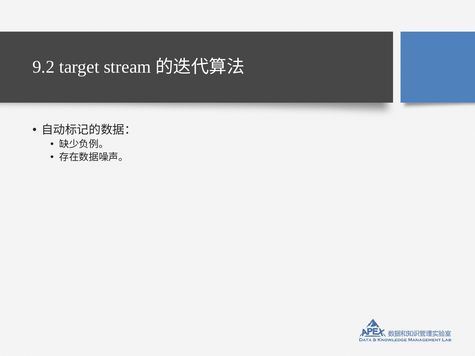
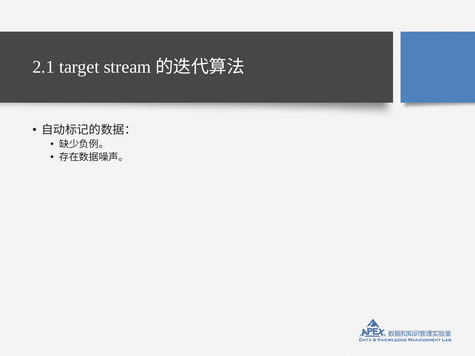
9.2: 9.2 -> 2.1
